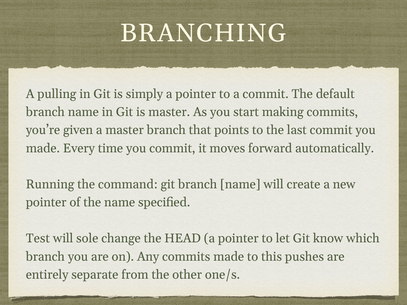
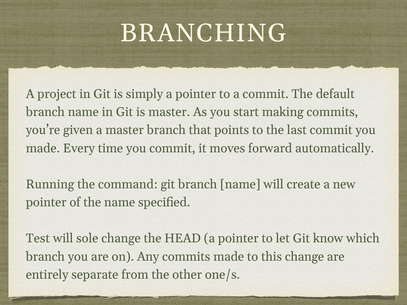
pulling: pulling -> project
this pushes: pushes -> change
